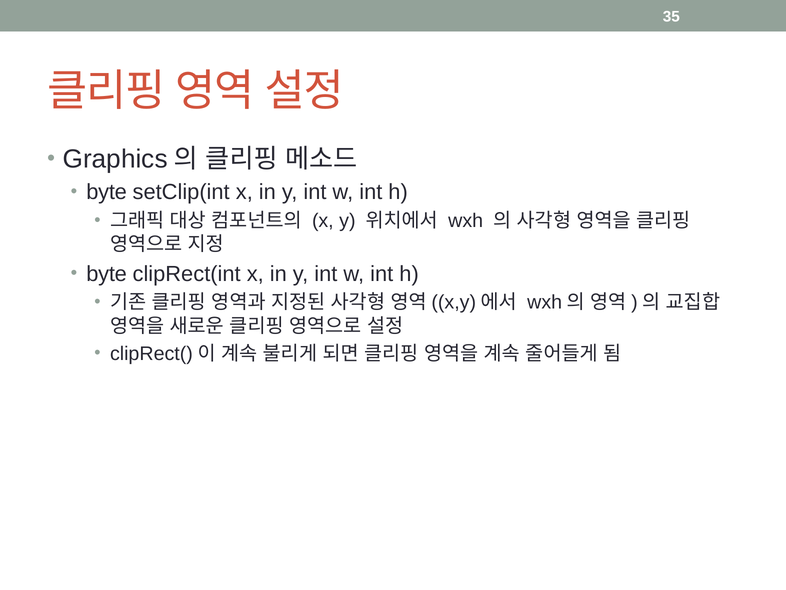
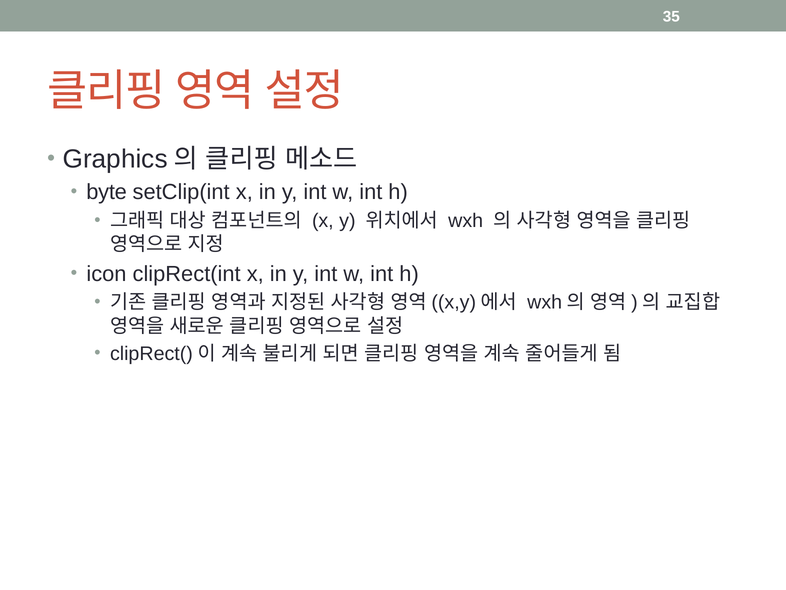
byte at (107, 274): byte -> icon
